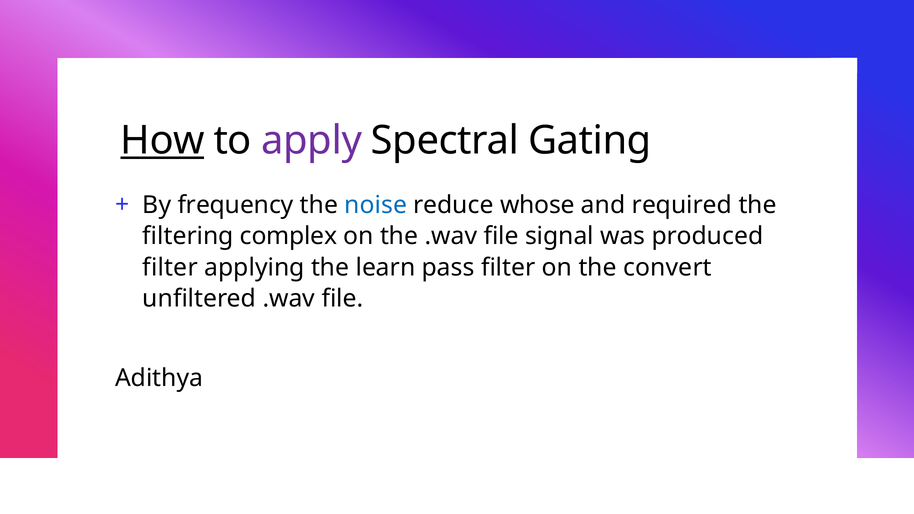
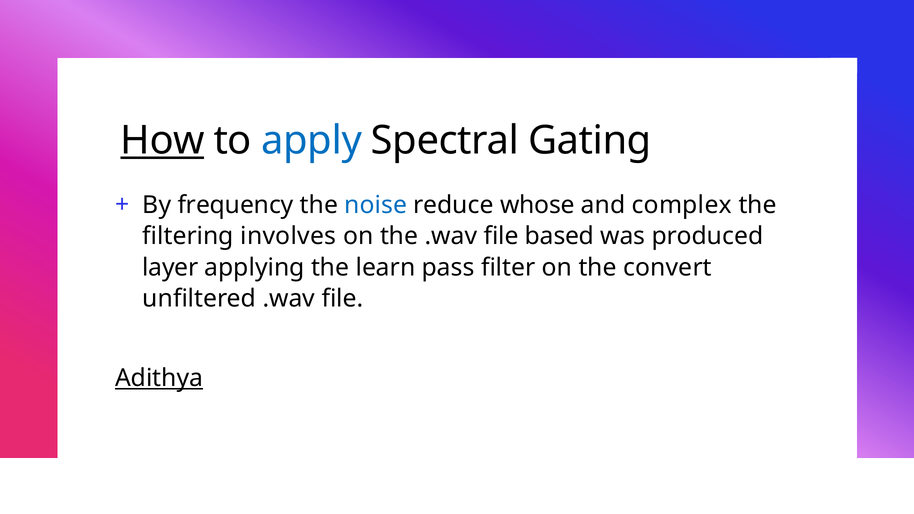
apply colour: purple -> blue
required: required -> complex
complex: complex -> involves
signal: signal -> based
filter at (170, 267): filter -> layer
Adithya underline: none -> present
